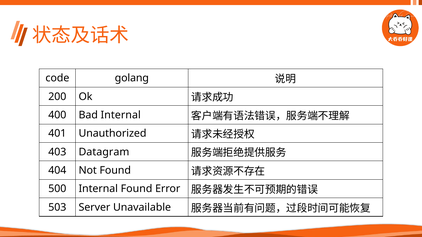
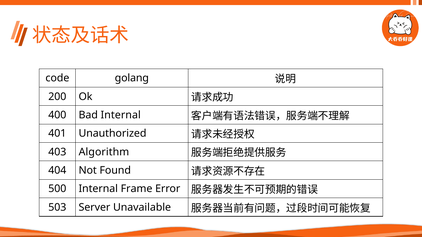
Datagram: Datagram -> Algorithm
Internal Found: Found -> Frame
